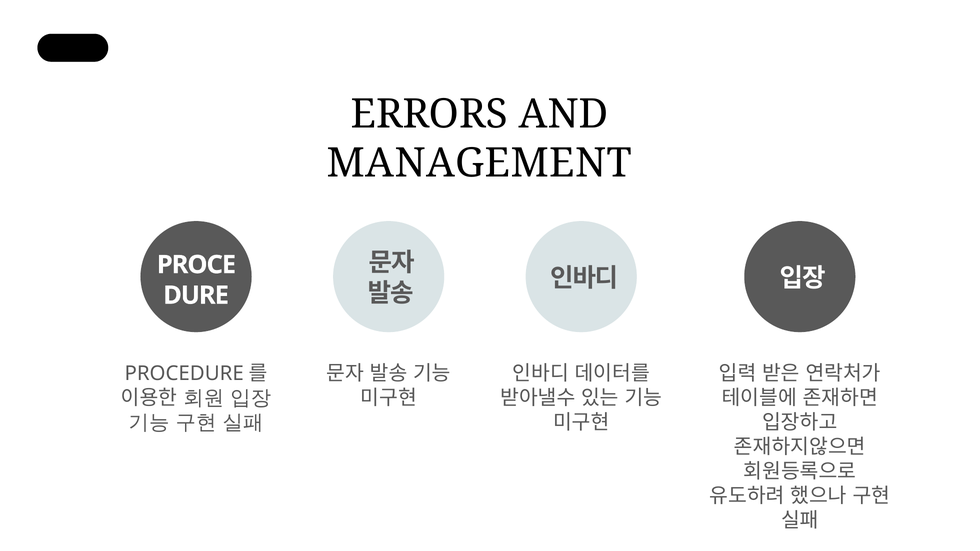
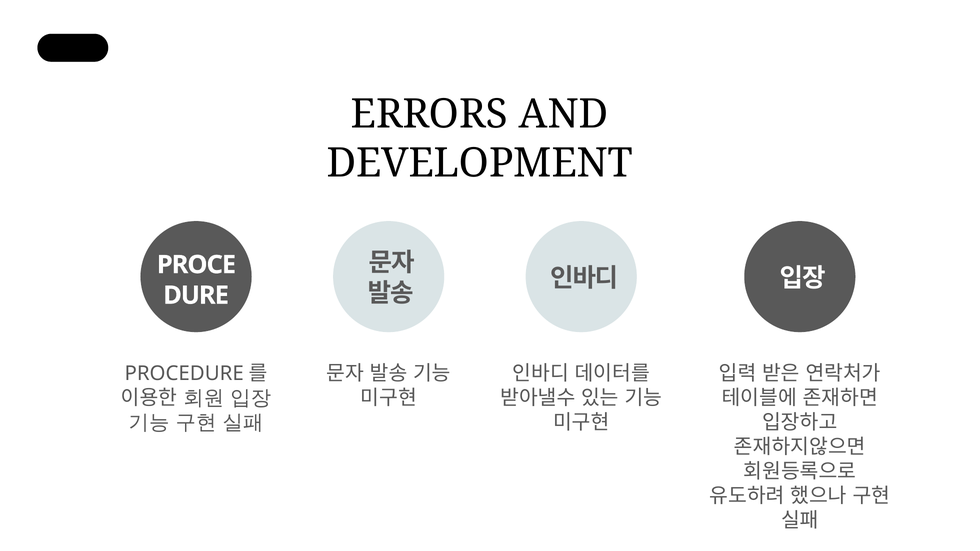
MANAGEMENT: MANAGEMENT -> DEVELOPMENT
